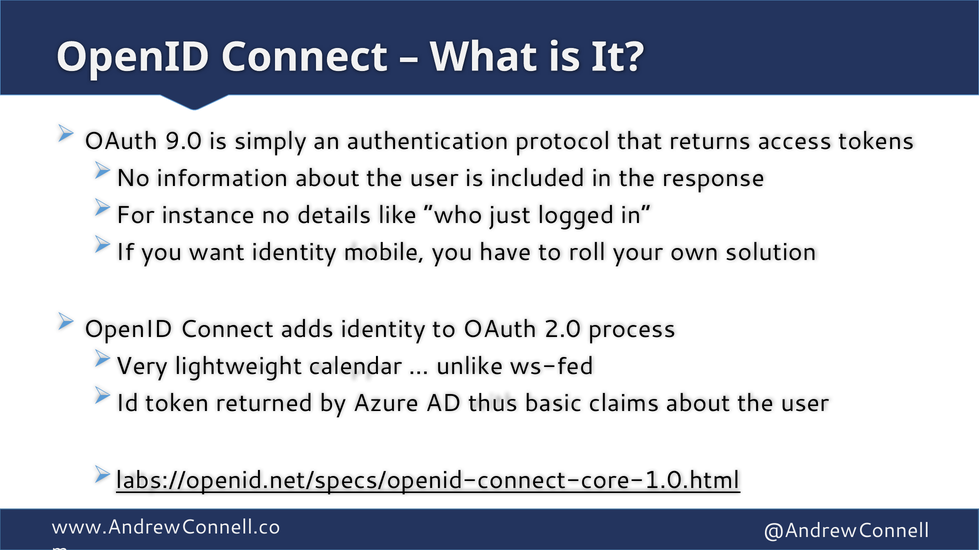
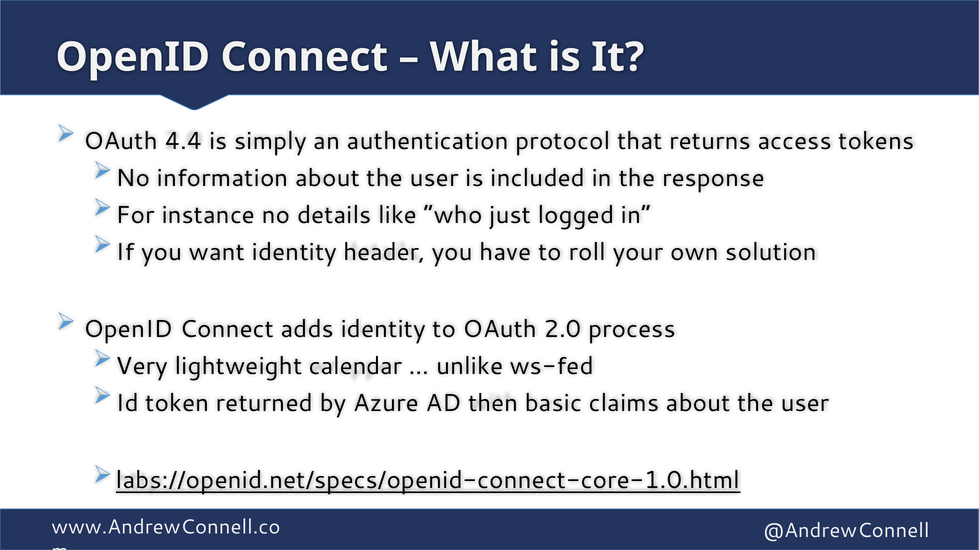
9.0: 9.0 -> 4.4
mobile: mobile -> header
thus: thus -> then
